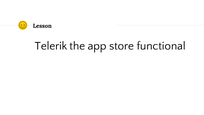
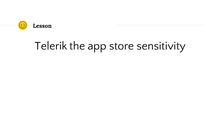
functional: functional -> sensitivity
